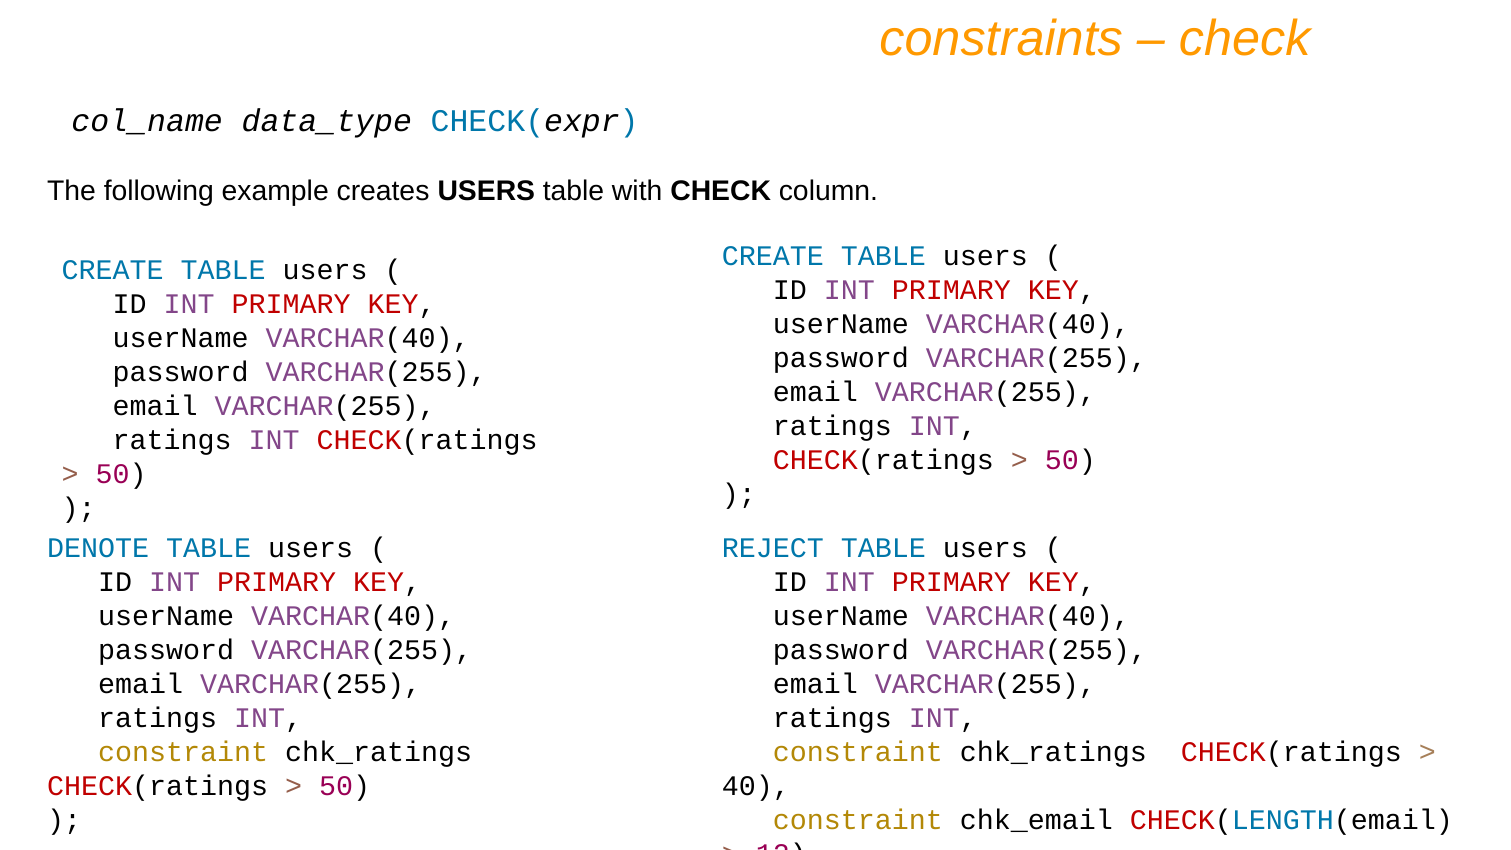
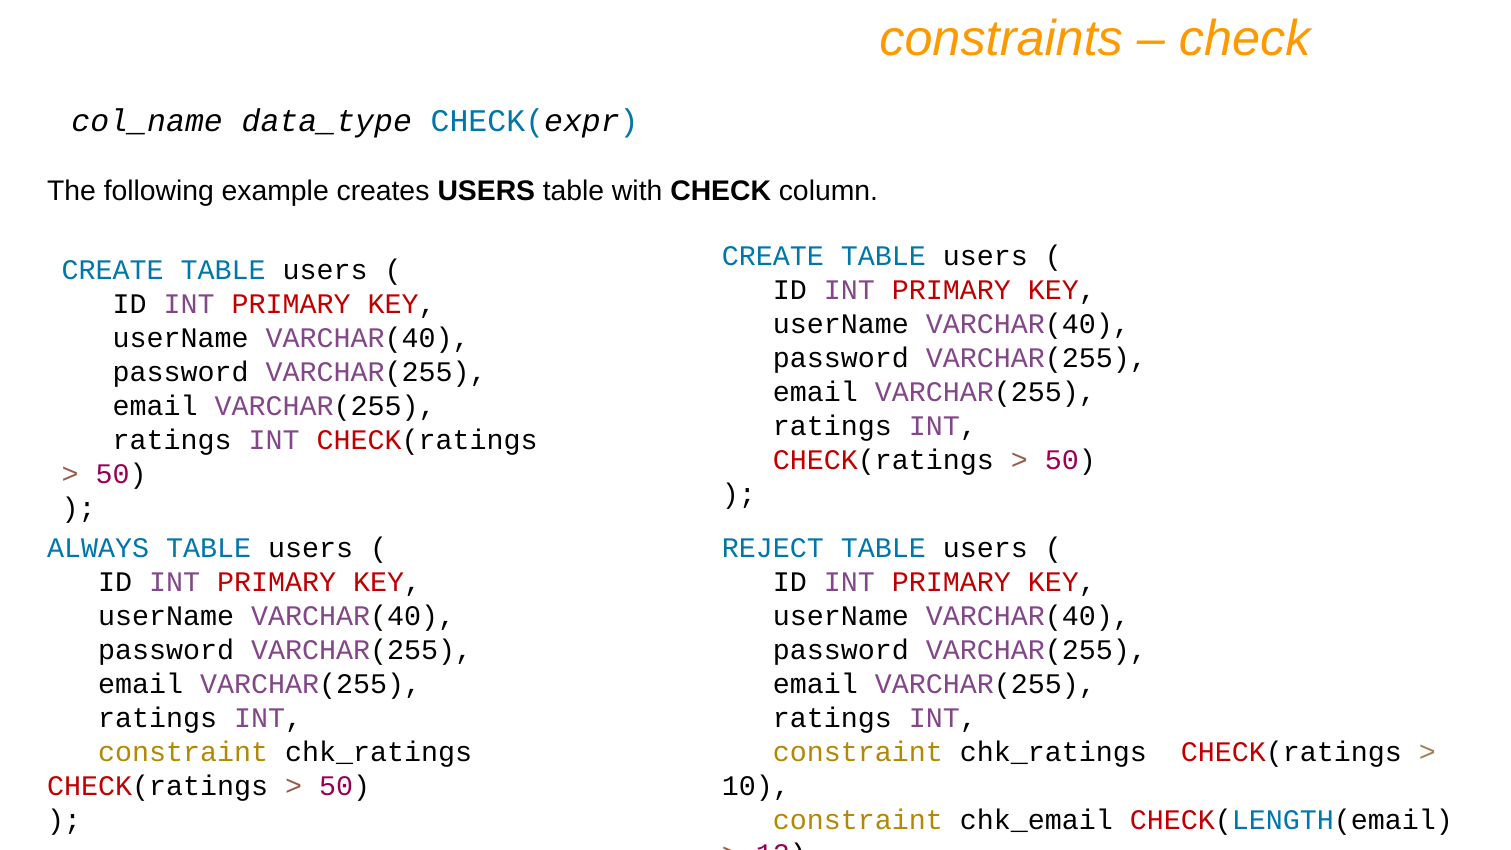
DENOTE: DENOTE -> ALWAYS
40: 40 -> 10
